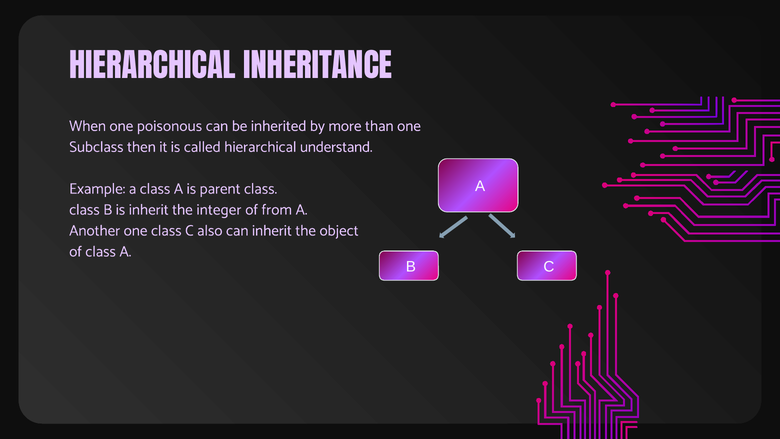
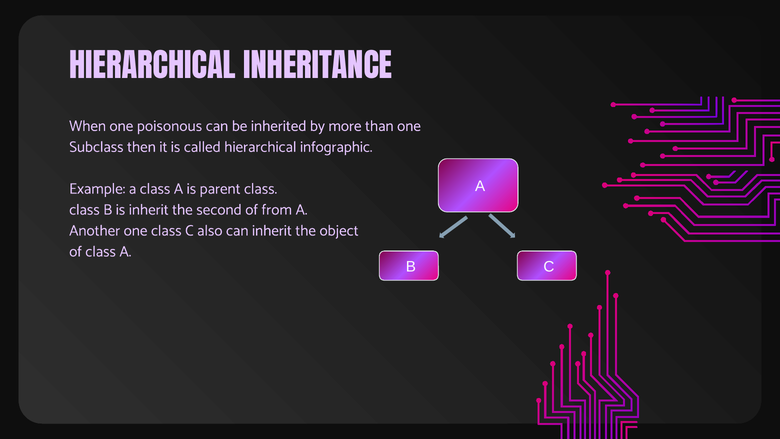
understand: understand -> infographic
integer: integer -> second
